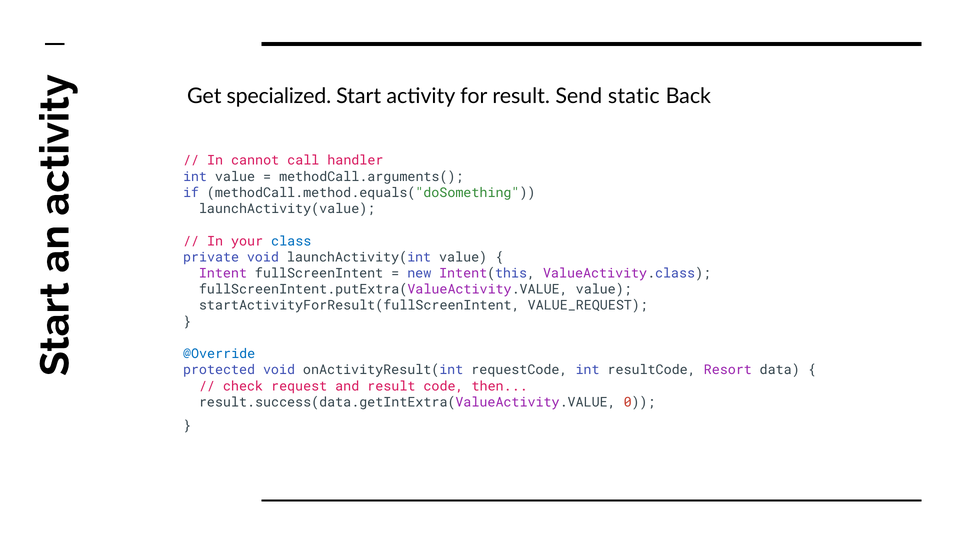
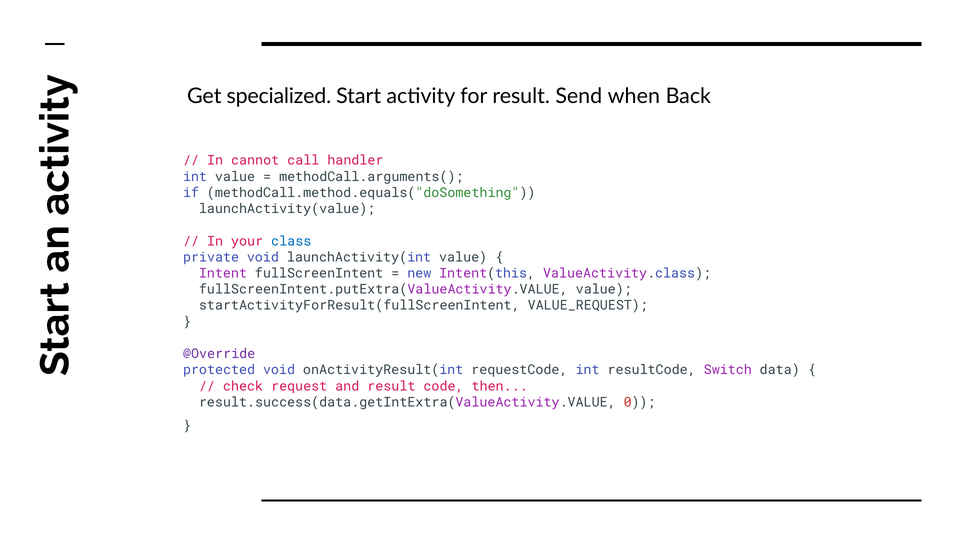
static: static -> when
@Override colour: blue -> purple
Resort: Resort -> Switch
